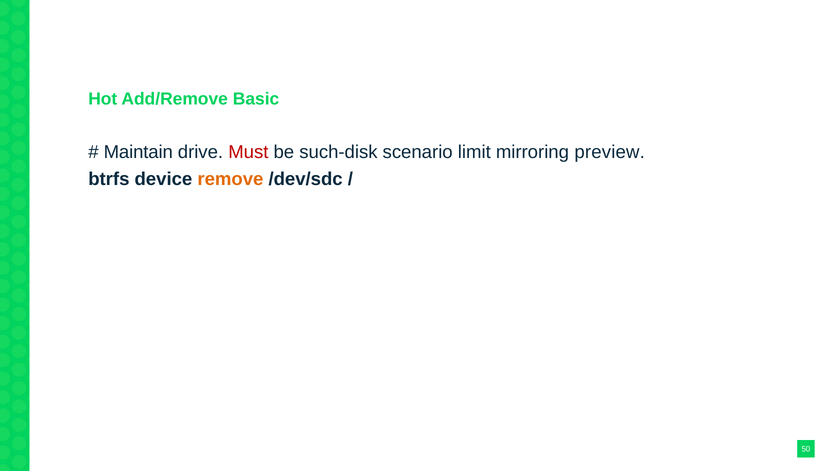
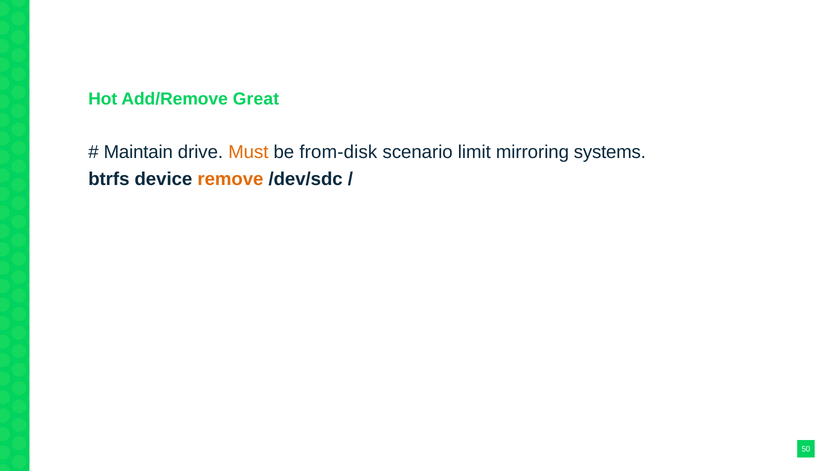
Add/Remove Basic: Basic -> Great
Must colour: red -> orange
such-disk: such-disk -> from-disk
preview: preview -> systems
